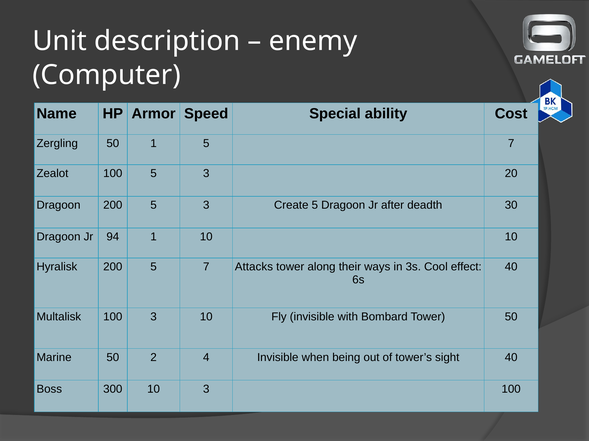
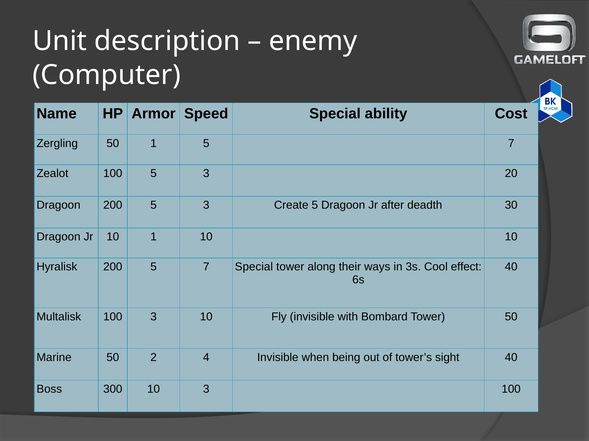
Jr 94: 94 -> 10
7 Attacks: Attacks -> Special
